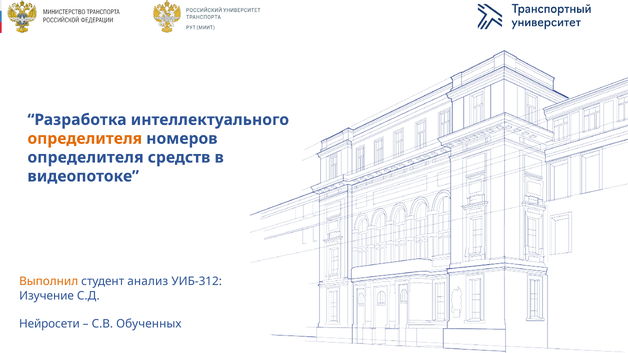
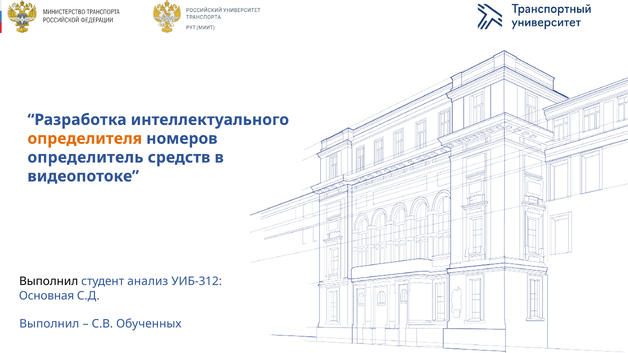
определителя at (85, 158): определителя -> определитель
Выполнил at (49, 282) colour: orange -> black
Изучение: Изучение -> Основная
Нейросети at (49, 324): Нейросети -> Выполнил
